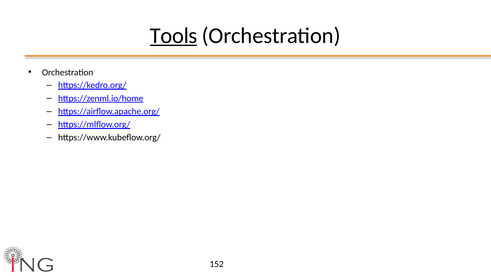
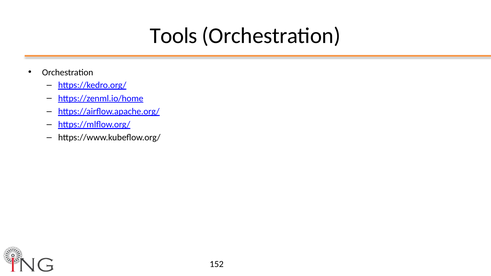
Tools underline: present -> none
